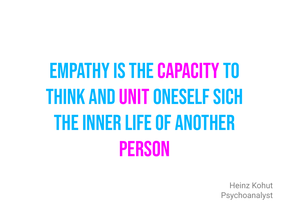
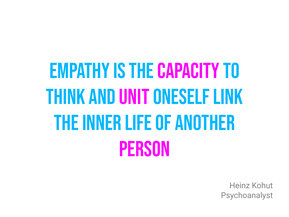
sich: sich -> link
